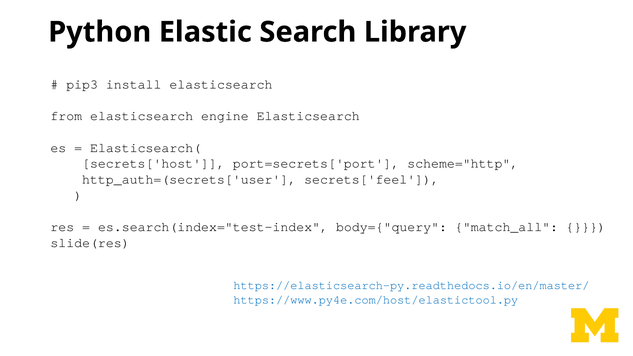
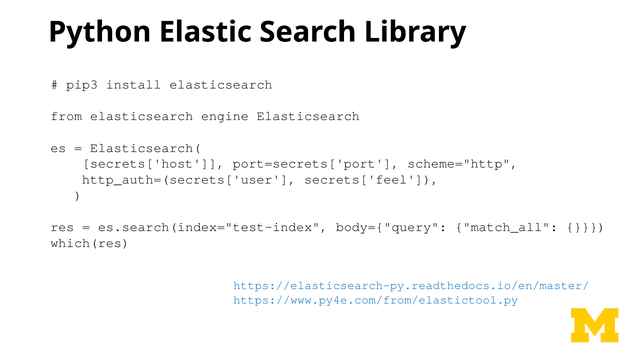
slide(res: slide(res -> which(res
https://www.py4e.com/host/elastictool.py: https://www.py4e.com/host/elastictool.py -> https://www.py4e.com/from/elastictool.py
